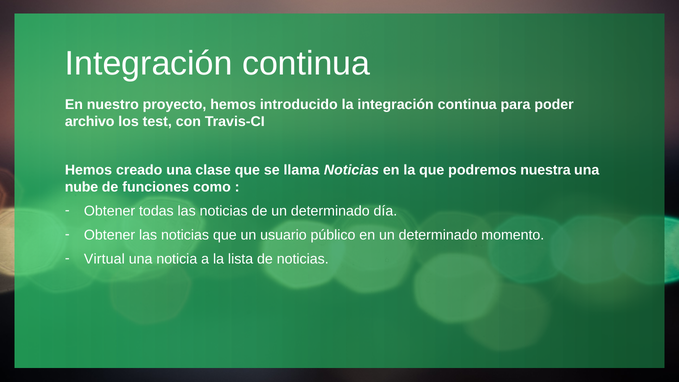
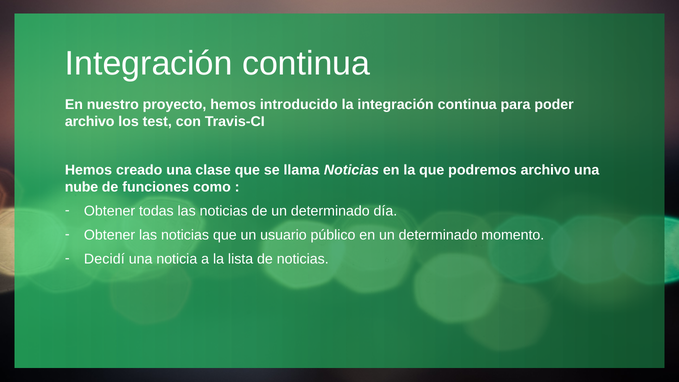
podremos nuestra: nuestra -> archivo
Virtual: Virtual -> Decidí
